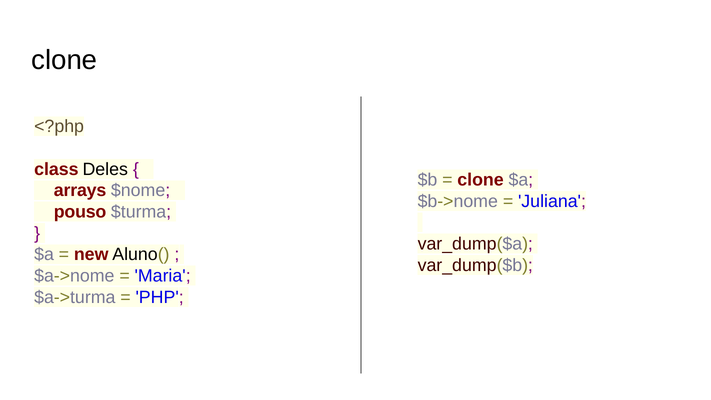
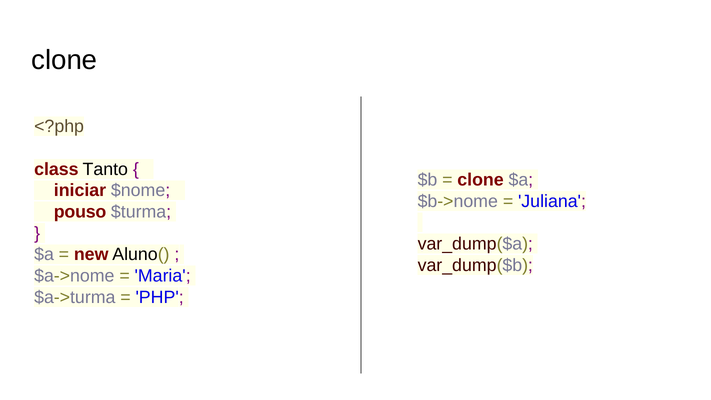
Deles: Deles -> Tanto
arrays: arrays -> iniciar
